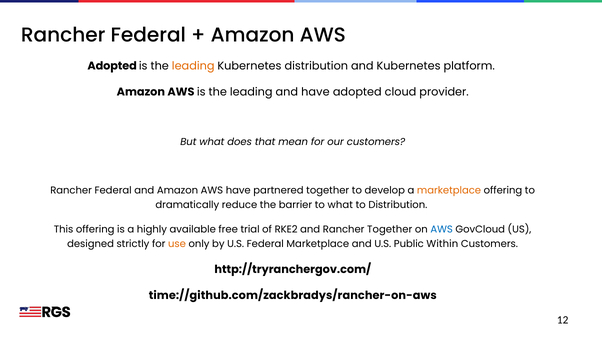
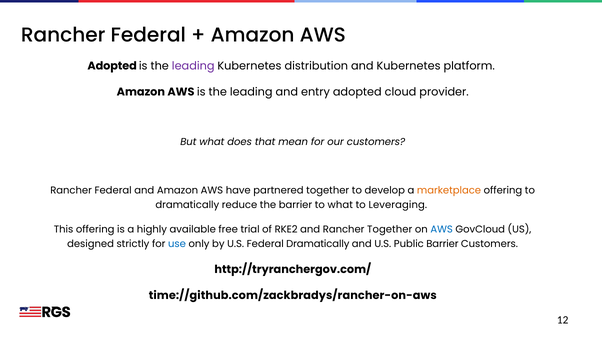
leading at (193, 66) colour: orange -> purple
and have: have -> entry
to Distribution: Distribution -> Leveraging
use colour: orange -> blue
Federal Marketplace: Marketplace -> Dramatically
Public Within: Within -> Barrier
